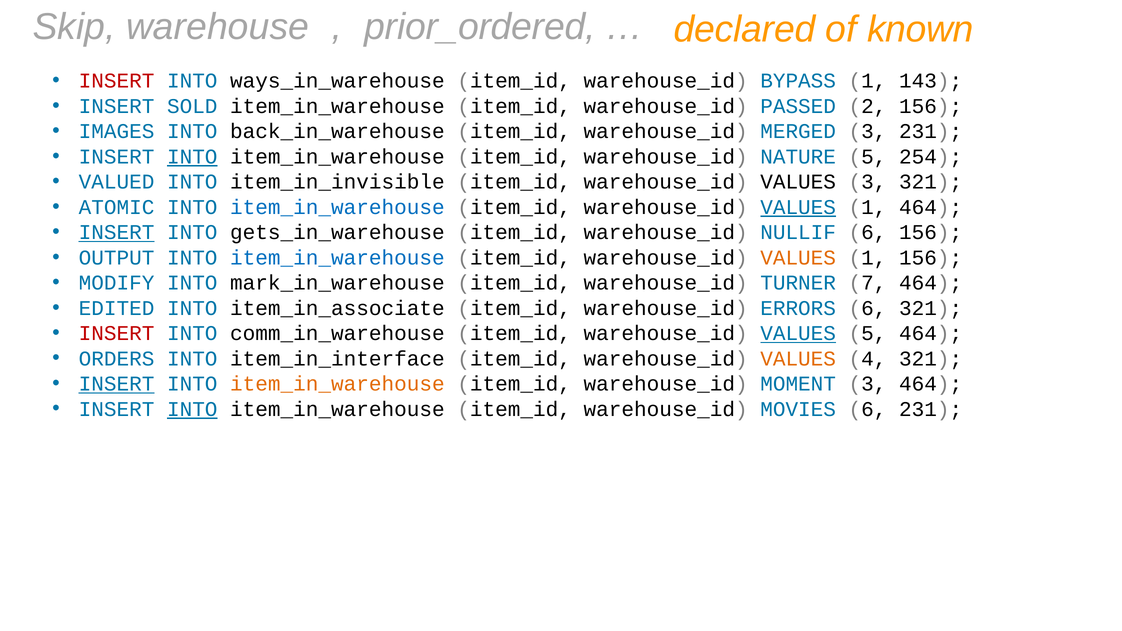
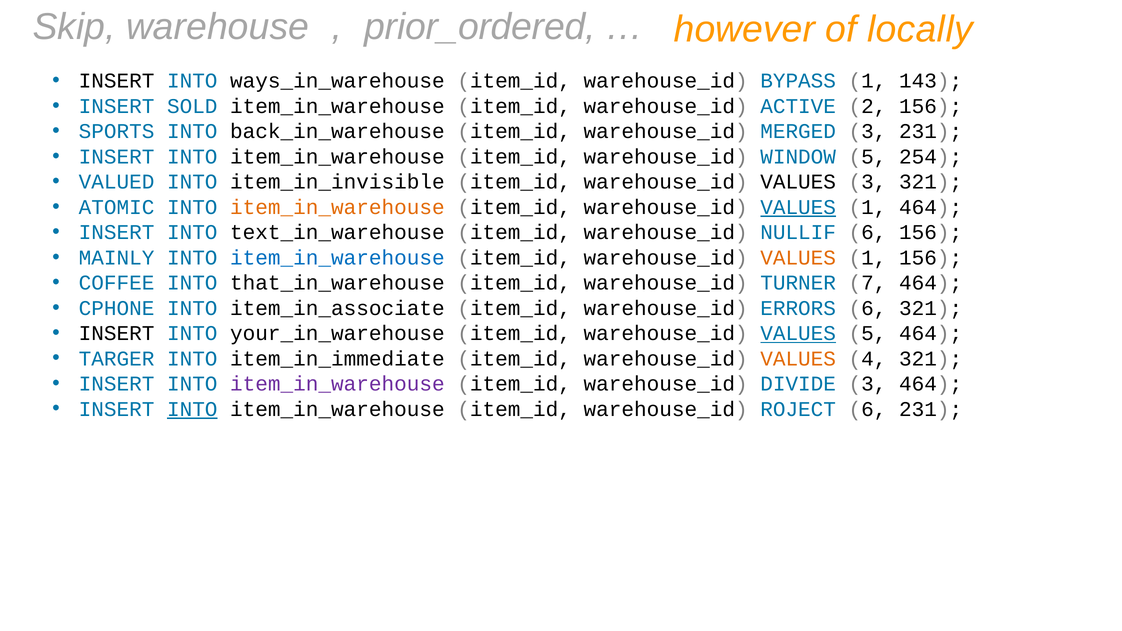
declared: declared -> however
known: known -> locally
INSERT at (117, 81) colour: red -> black
PASSED: PASSED -> ACTIVE
IMAGES: IMAGES -> SPORTS
INTO at (192, 157) underline: present -> none
NATURE: NATURE -> WINDOW
item_in_warehouse at (337, 207) colour: blue -> orange
INSERT at (117, 233) underline: present -> none
gets_in_warehouse: gets_in_warehouse -> text_in_warehouse
OUTPUT: OUTPUT -> MAINLY
MODIFY: MODIFY -> COFFEE
mark_in_warehouse: mark_in_warehouse -> that_in_warehouse
EDITED: EDITED -> CPHONE
INSERT at (117, 333) colour: red -> black
comm_in_warehouse: comm_in_warehouse -> your_in_warehouse
ORDERS: ORDERS -> TARGER
item_in_interface: item_in_interface -> item_in_immediate
INSERT at (117, 384) underline: present -> none
item_in_warehouse at (337, 384) colour: orange -> purple
MOMENT: MOMENT -> DIVIDE
MOVIES: MOVIES -> ROJECT
